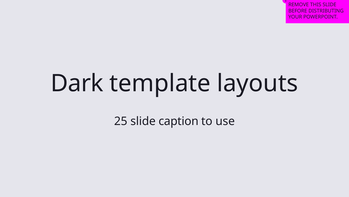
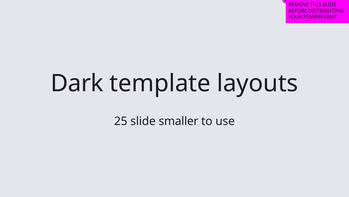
caption: caption -> smaller
